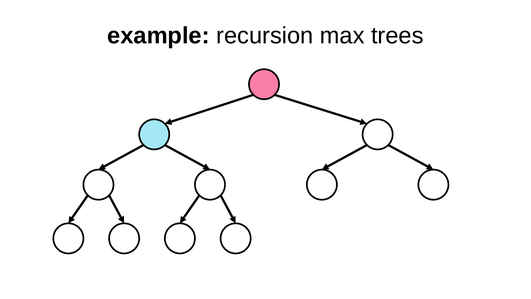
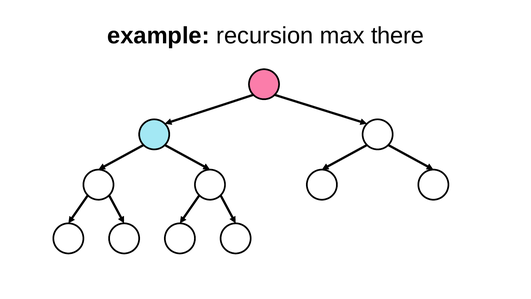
trees: trees -> there
